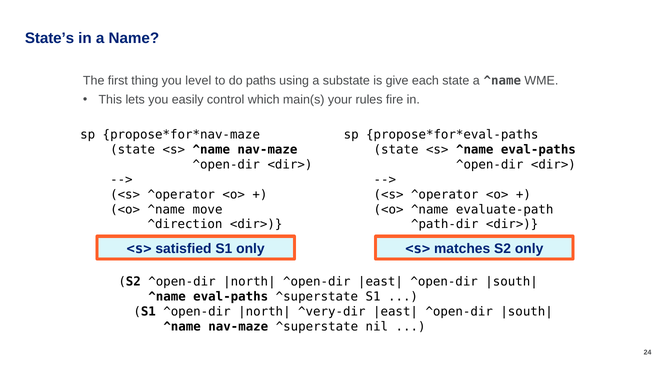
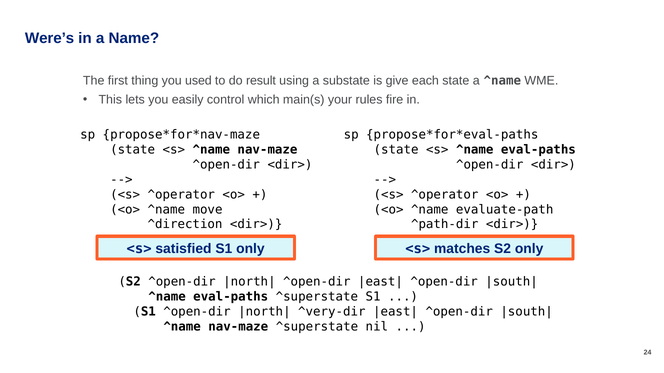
State’s: State’s -> Were’s
level: level -> used
paths: paths -> result
